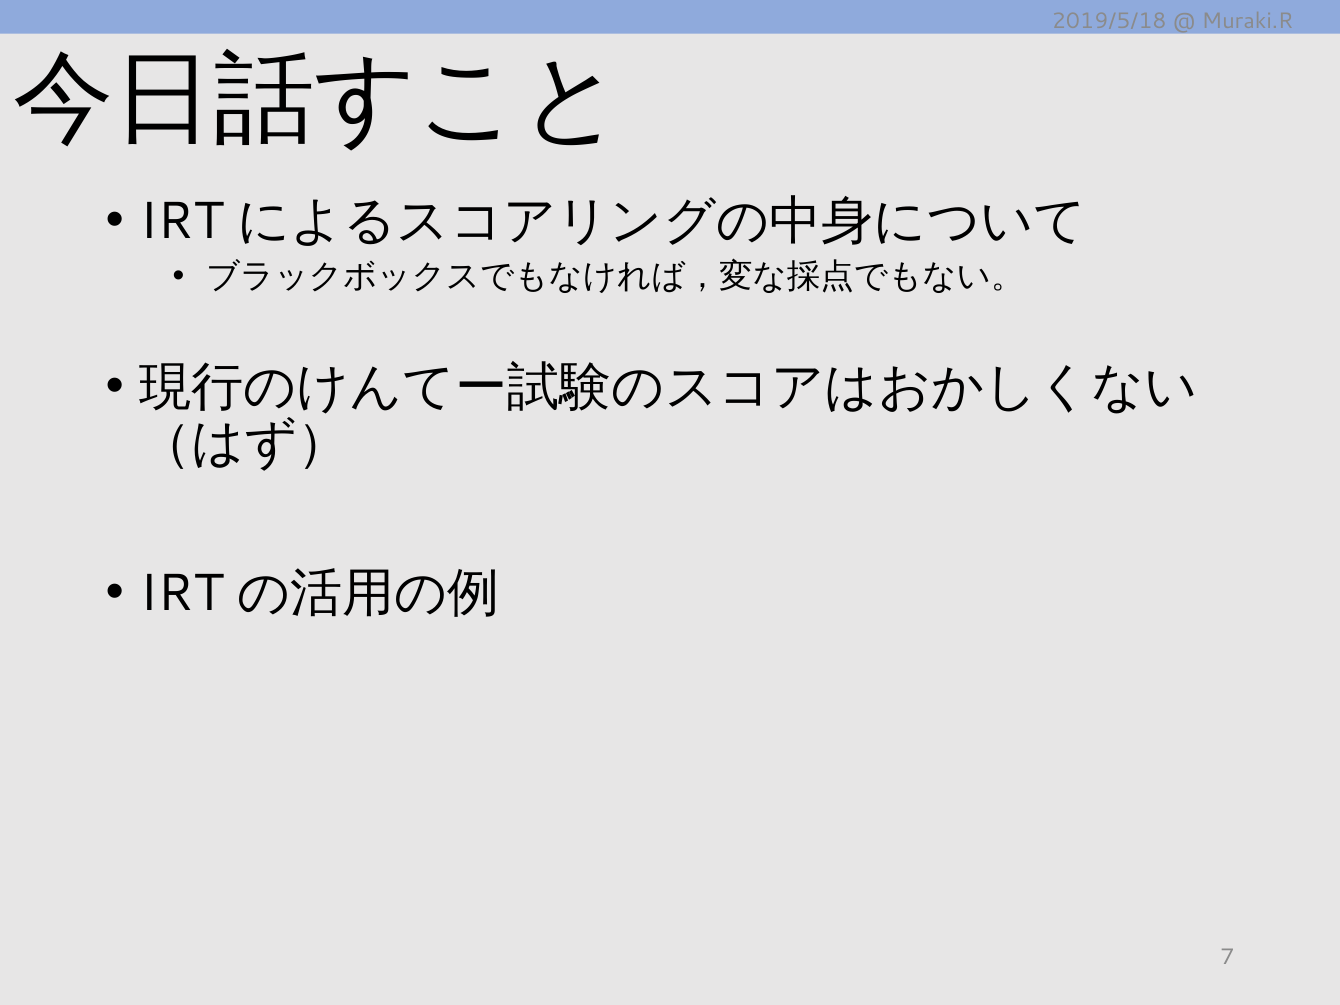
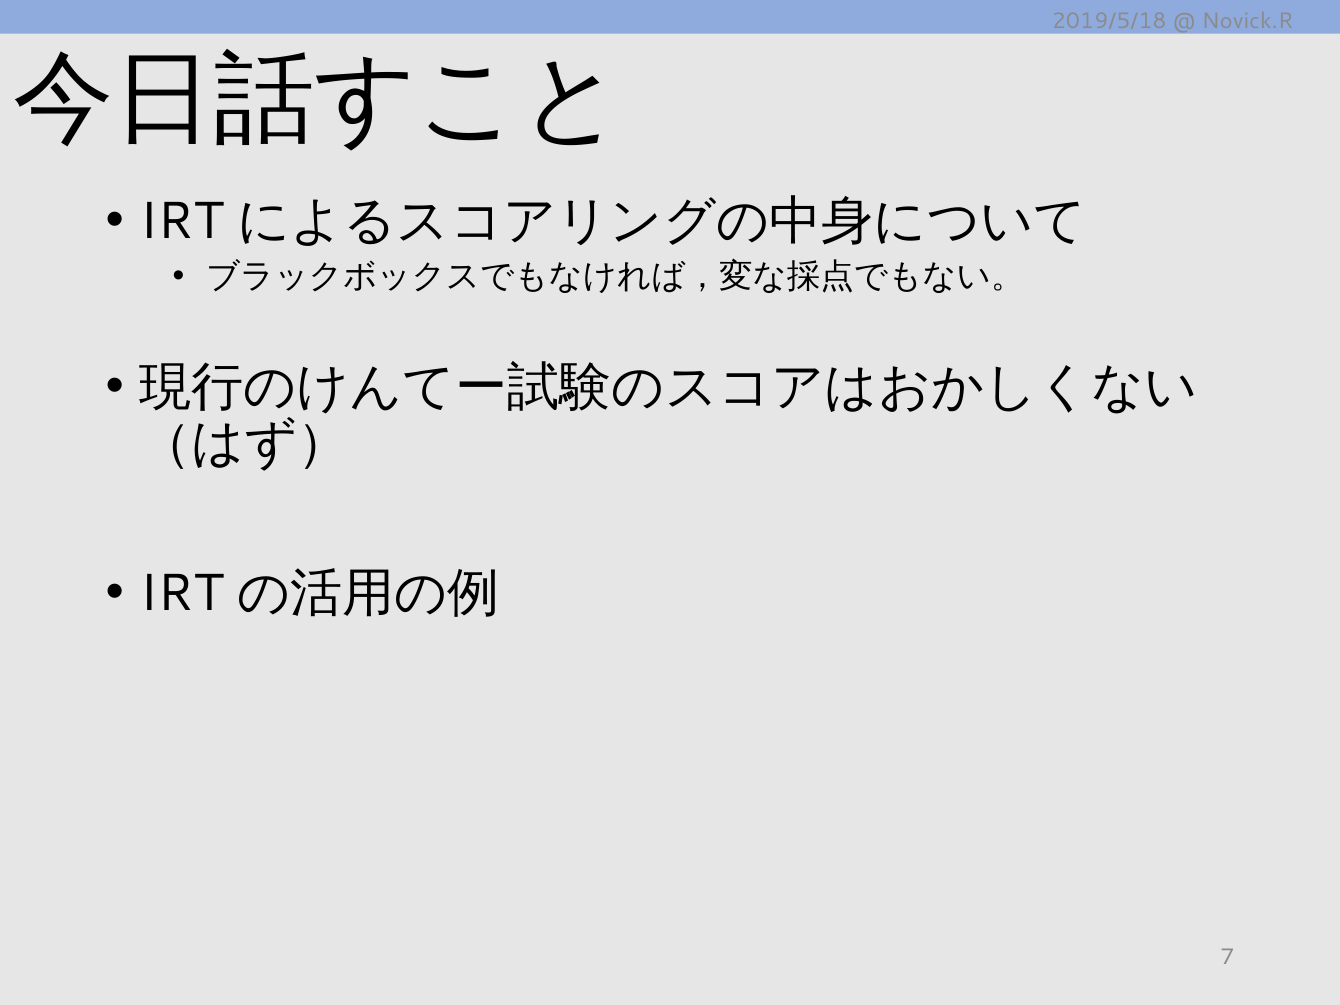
Muraki.R: Muraki.R -> Novick.R
